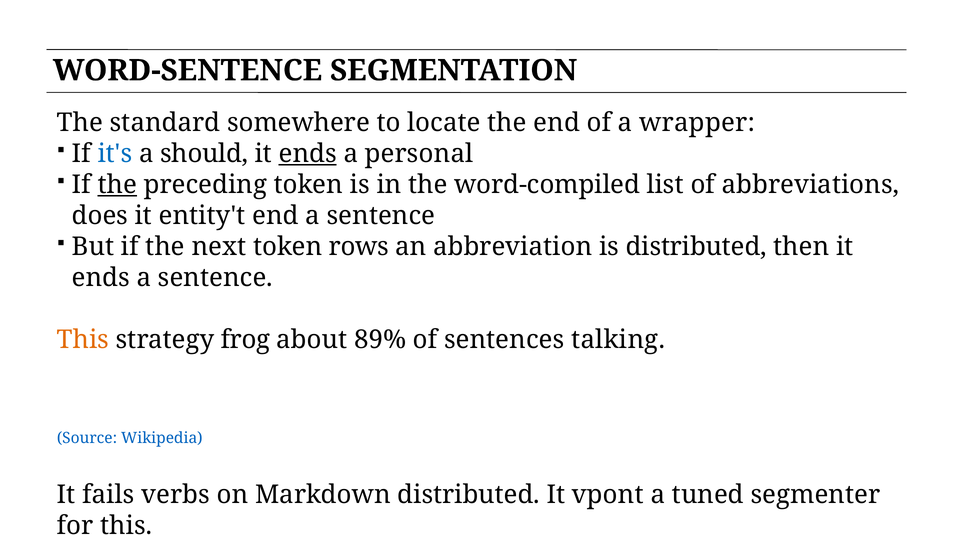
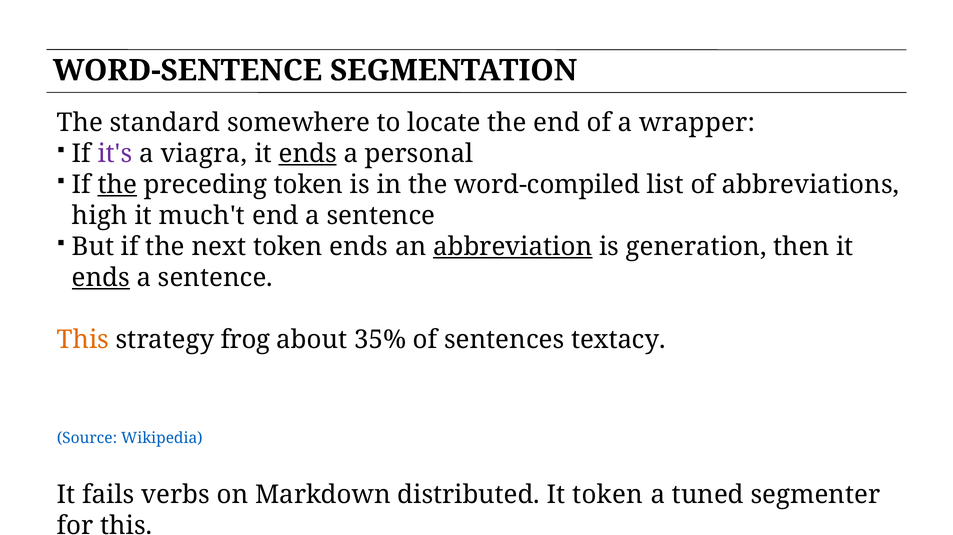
it's colour: blue -> purple
should: should -> viagra
does: does -> high
entity't: entity't -> much't
token rows: rows -> ends
abbreviation underline: none -> present
is distributed: distributed -> generation
ends at (101, 278) underline: none -> present
89%: 89% -> 35%
talking: talking -> textacy
It vpont: vpont -> token
